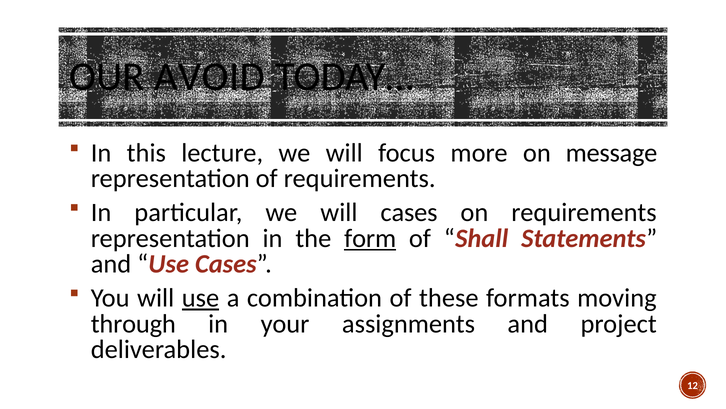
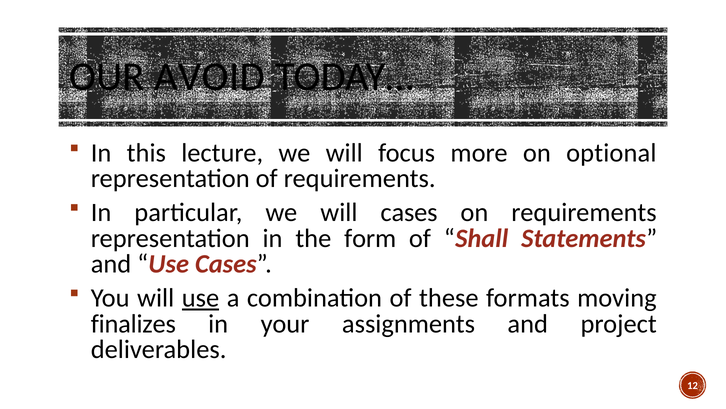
message: message -> optional
form underline: present -> none
through: through -> finalizes
